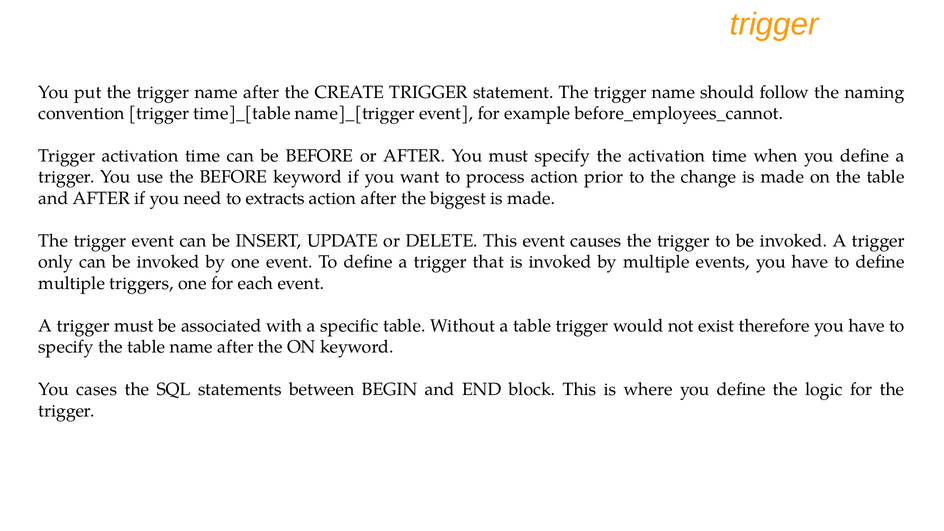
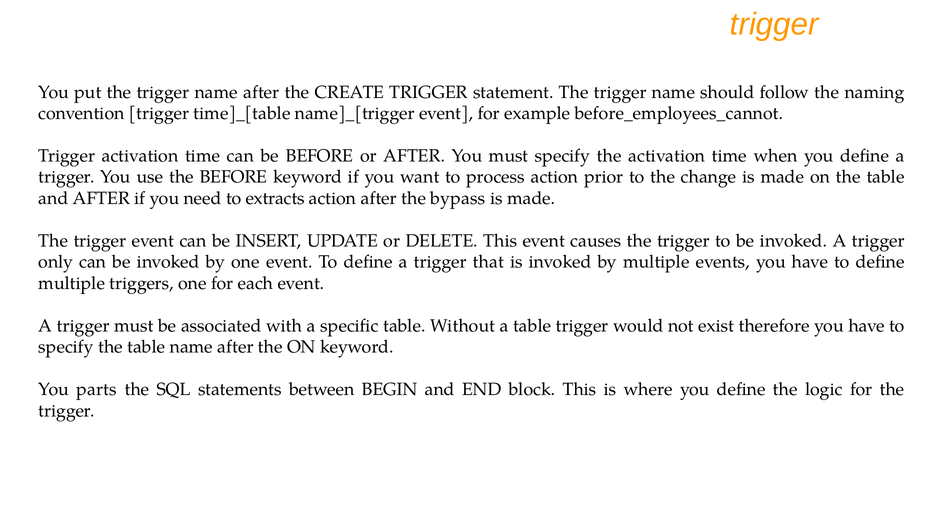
biggest: biggest -> bypass
cases: cases -> parts
